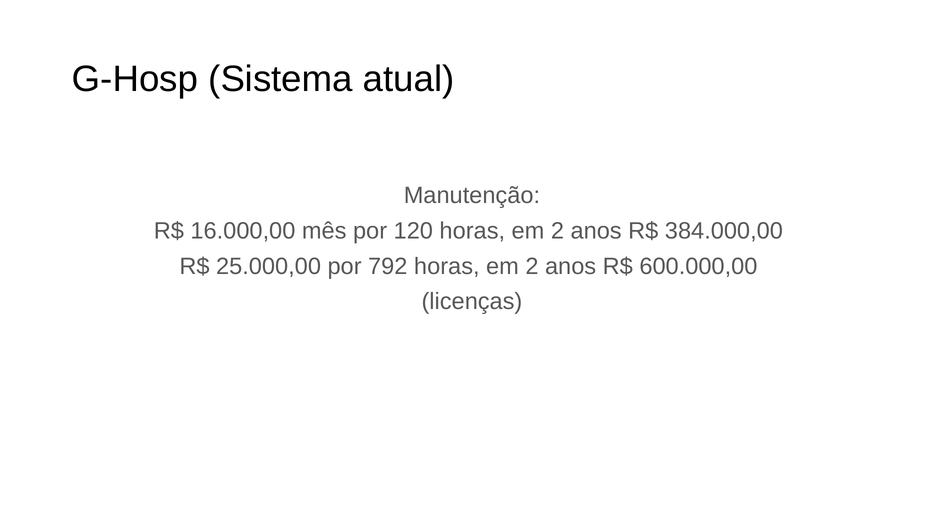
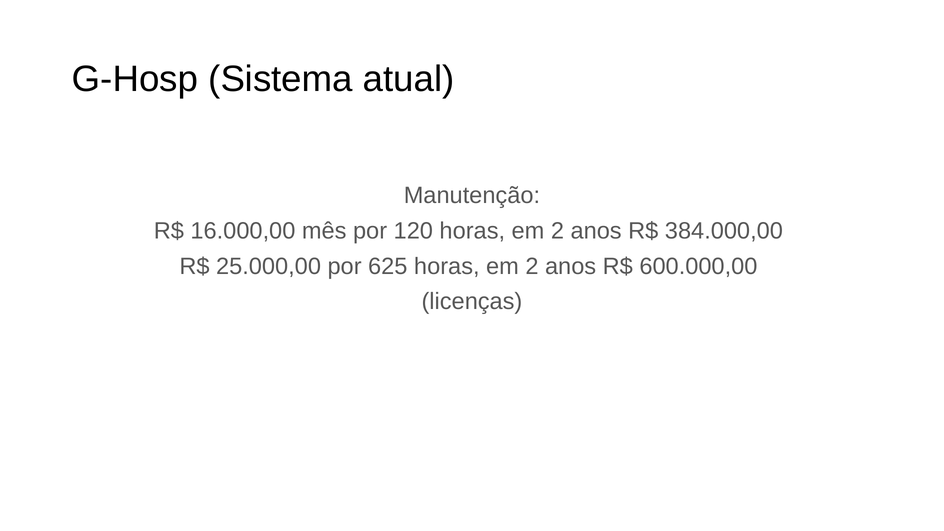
792: 792 -> 625
